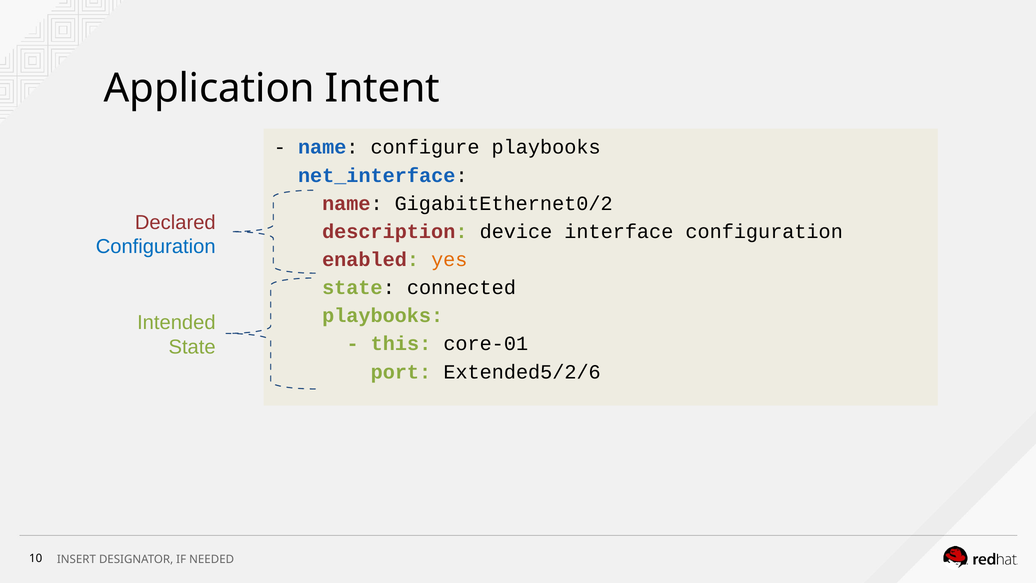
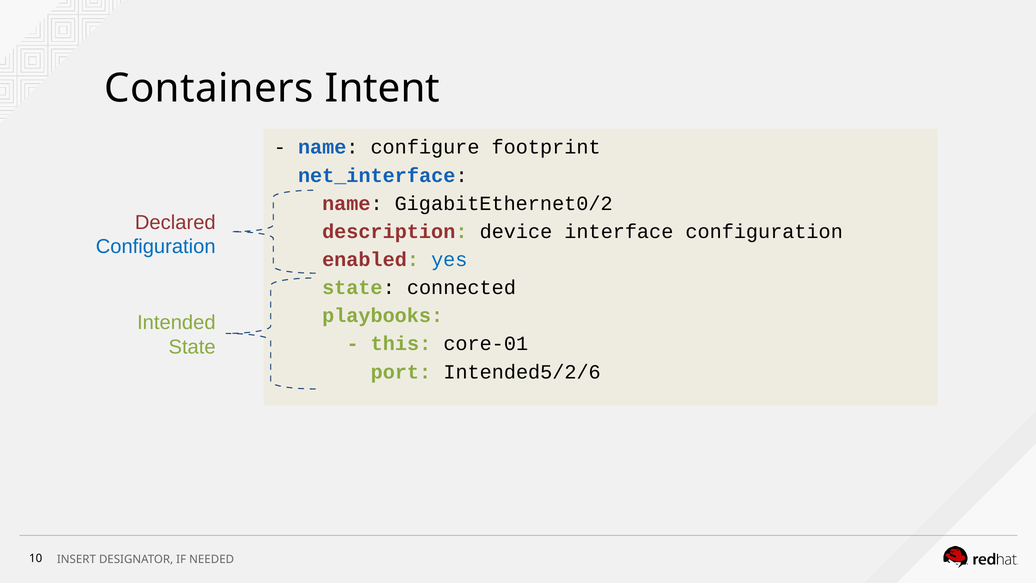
Application: Application -> Containers
configure playbooks: playbooks -> footprint
yes colour: orange -> blue
Extended5/2/6: Extended5/2/6 -> Intended5/2/6
